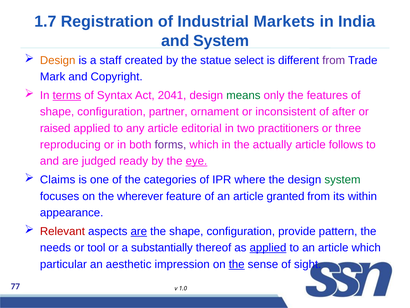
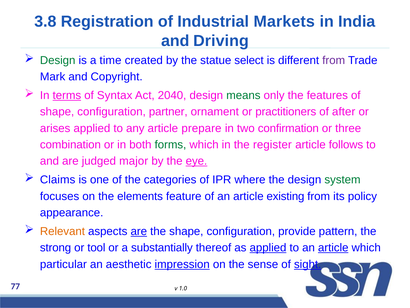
1.7: 1.7 -> 3.8
and System: System -> Driving
Design at (58, 60) colour: orange -> green
staff: staff -> time
2041: 2041 -> 2040
inconsistent: inconsistent -> practitioners
raised: raised -> arises
editorial: editorial -> prepare
practitioners: practitioners -> confirmation
reproducing: reproducing -> combination
forms colour: purple -> green
actually: actually -> register
ready: ready -> major
wherever: wherever -> elements
granted: granted -> existing
within: within -> policy
Relevant colour: red -> orange
needs: needs -> strong
article at (333, 247) underline: none -> present
impression underline: none -> present
the at (237, 264) underline: present -> none
sight underline: none -> present
